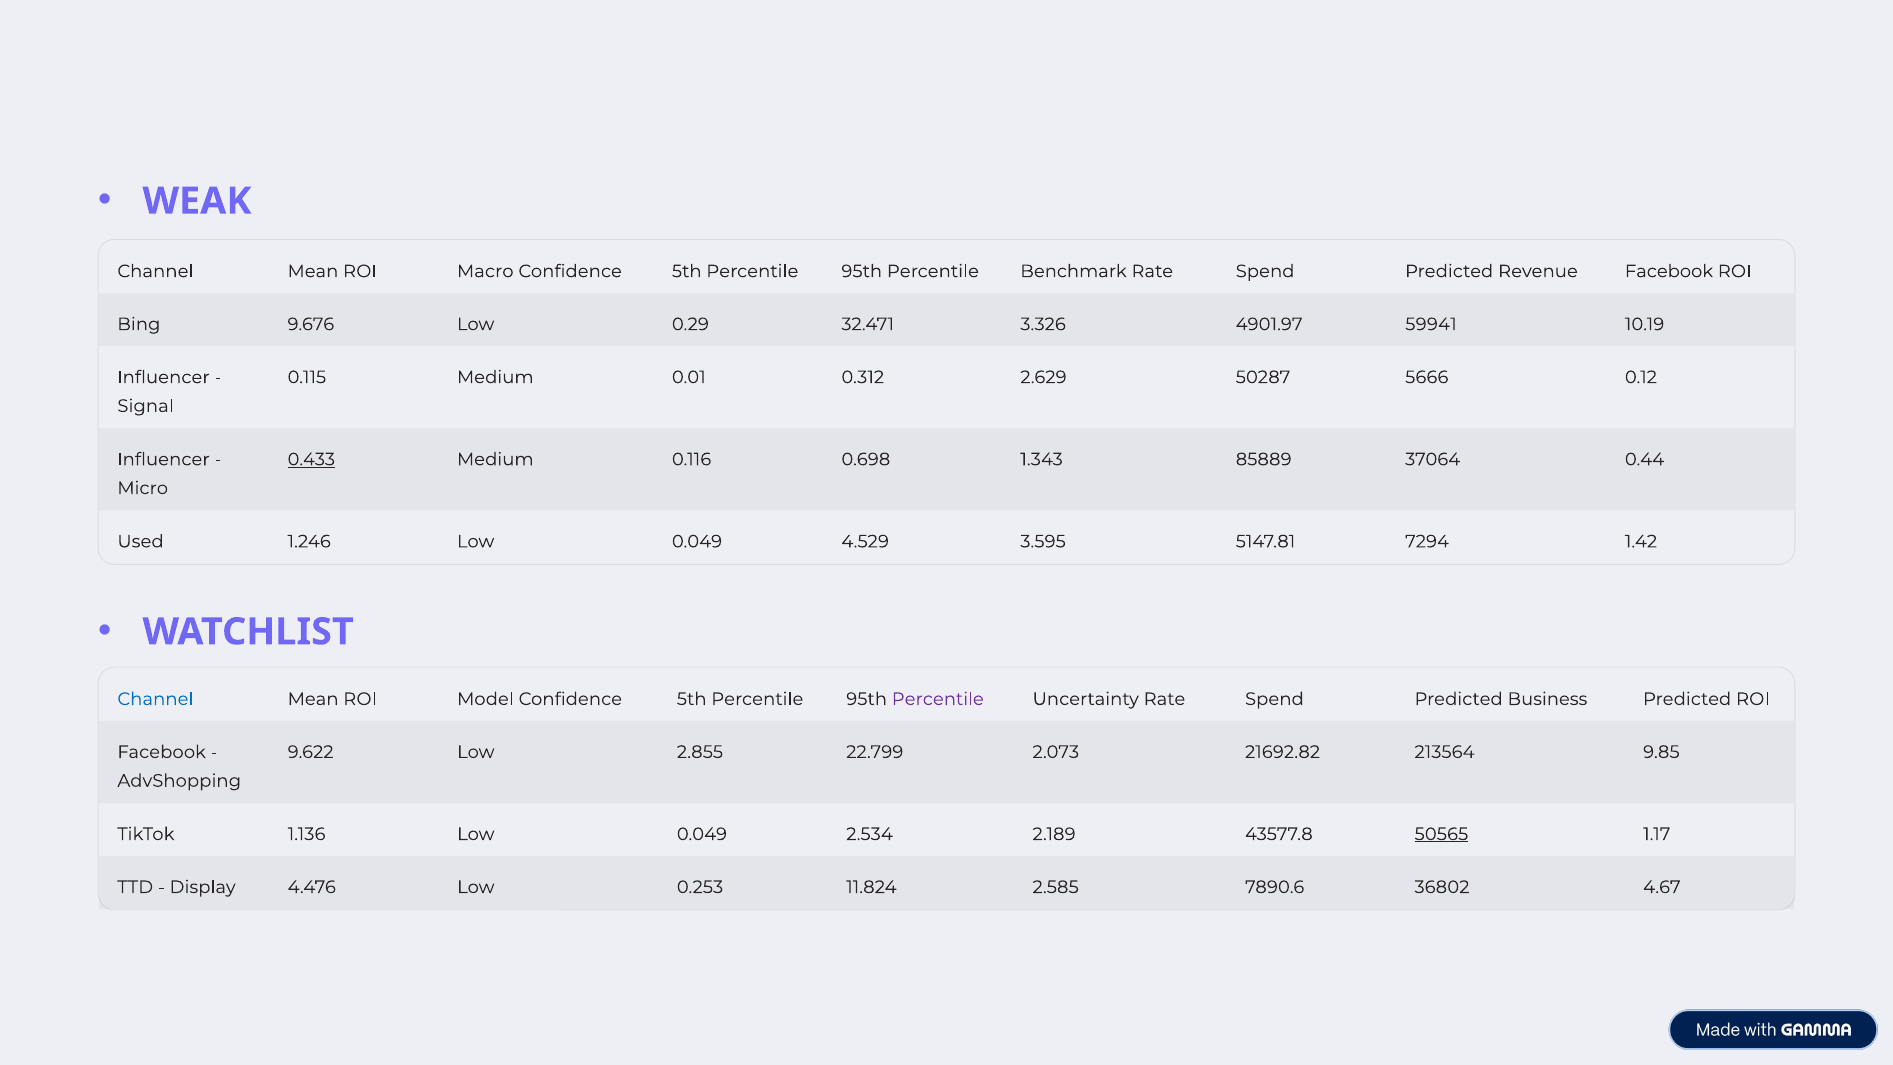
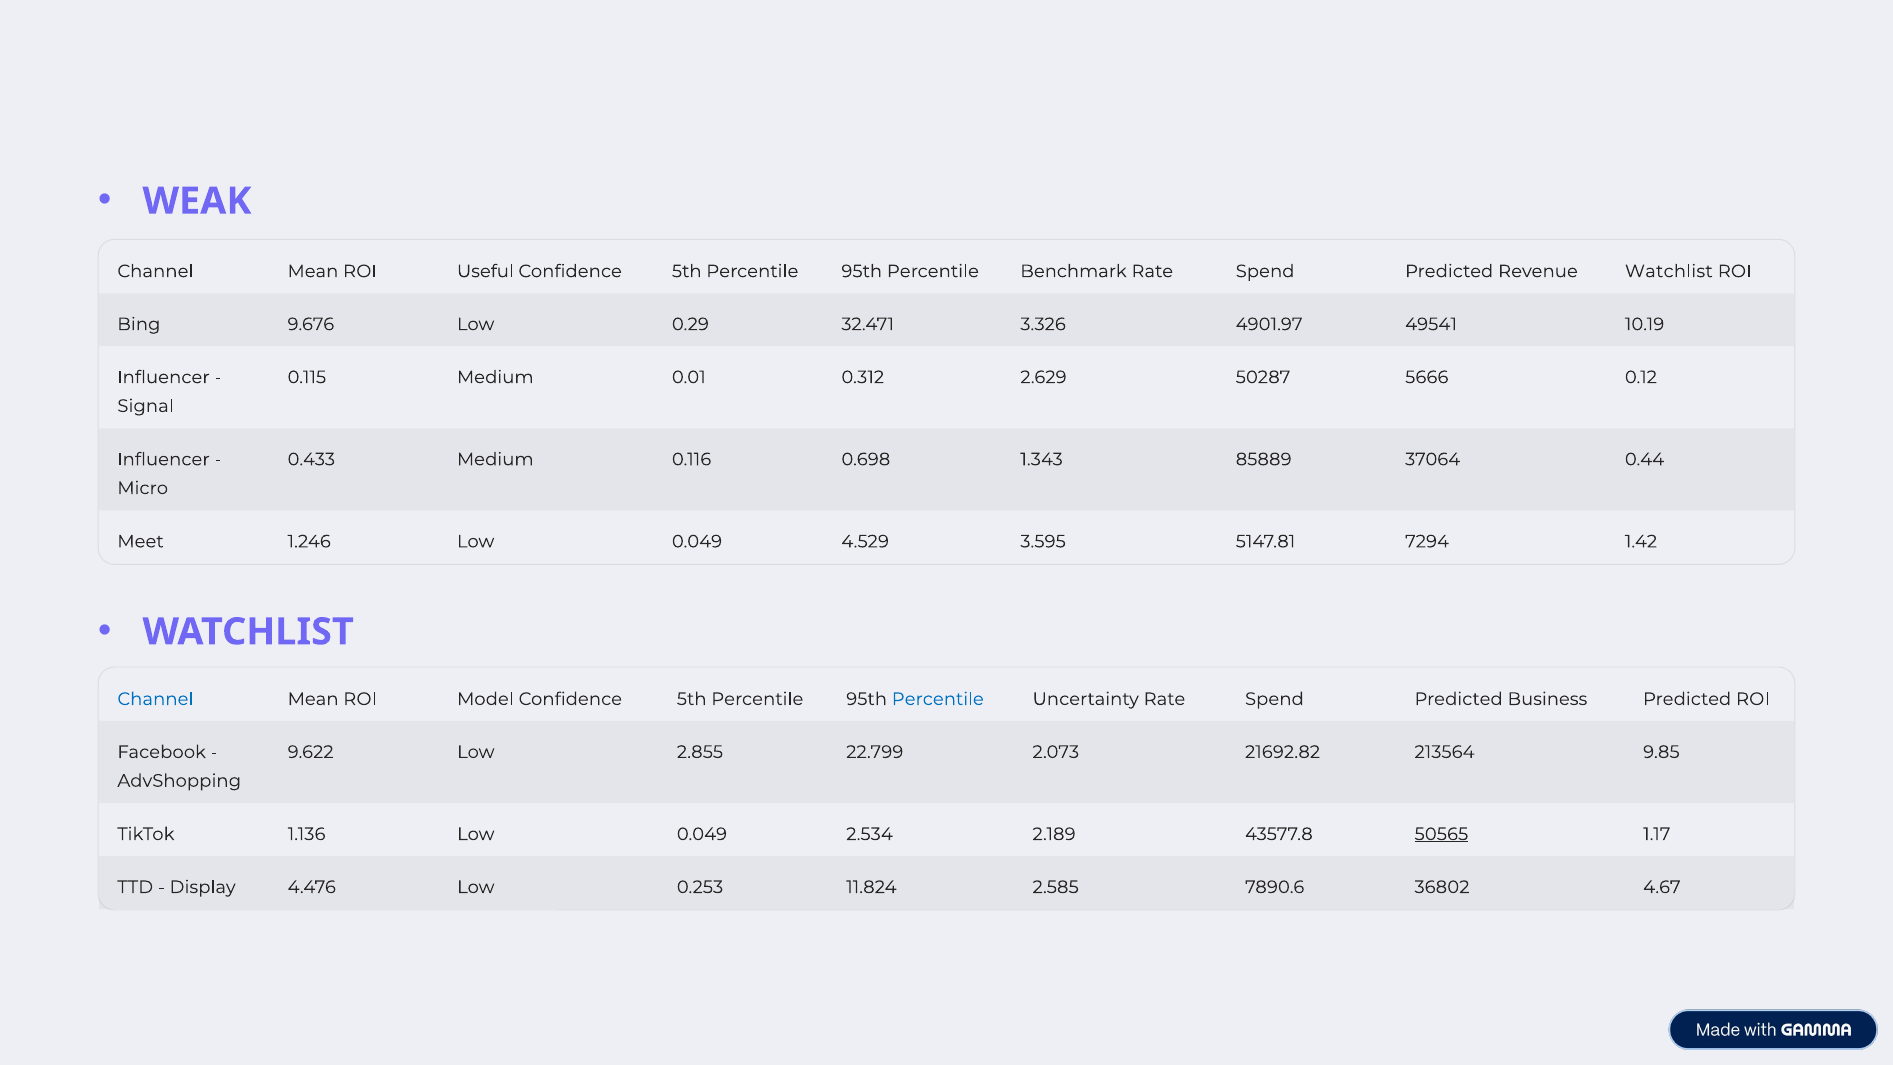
Macro: Macro -> Useful
Revenue Facebook: Facebook -> Watchlist
59941: 59941 -> 49541
0.433 underline: present -> none
Used: Used -> Meet
Percentile at (938, 699) colour: purple -> blue
